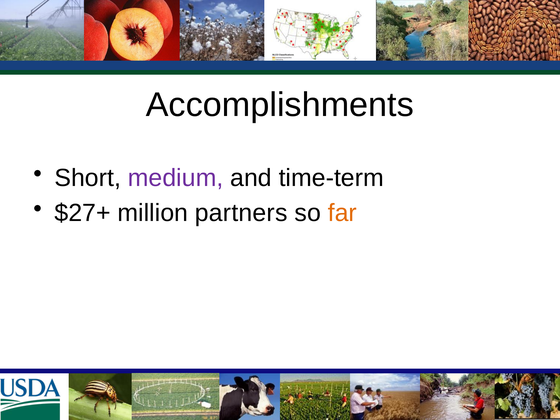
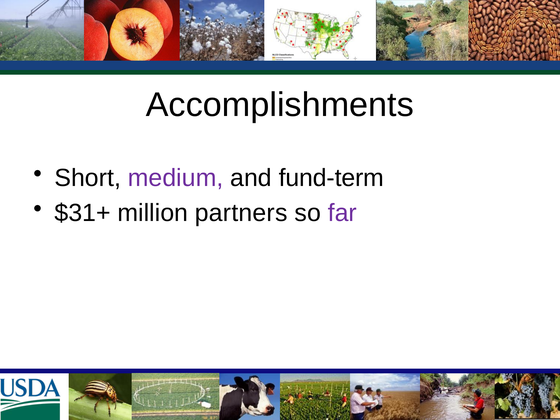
time-term: time-term -> fund-term
$27+: $27+ -> $31+
far colour: orange -> purple
